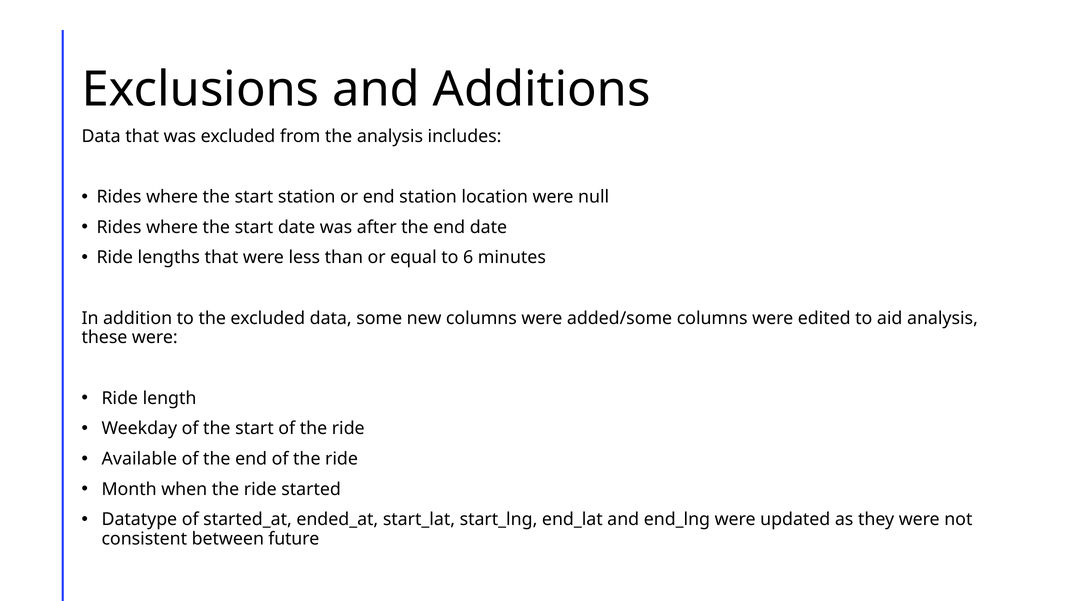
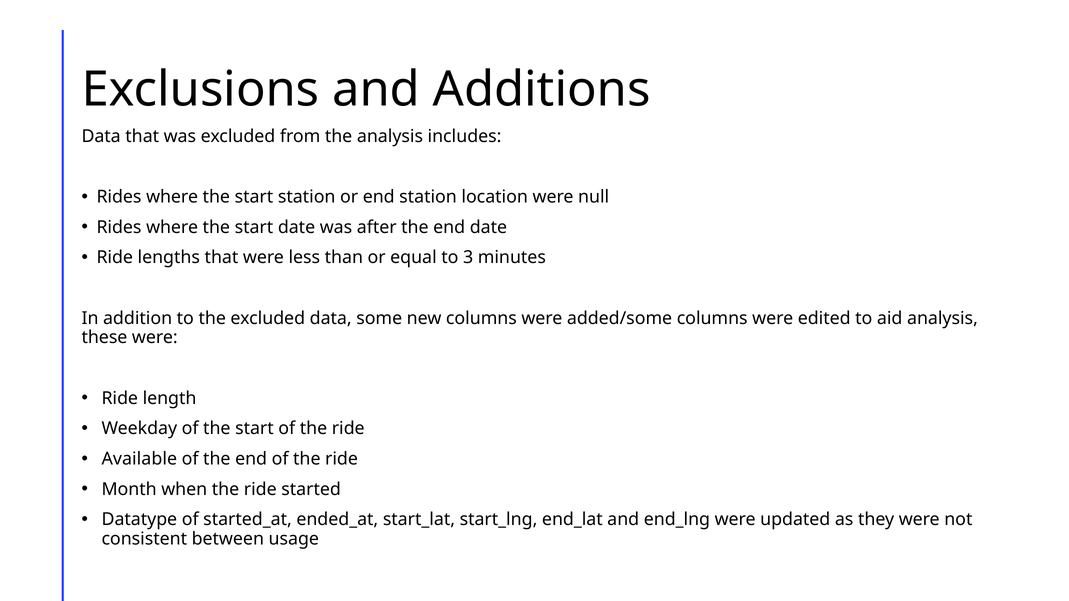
6: 6 -> 3
future: future -> usage
